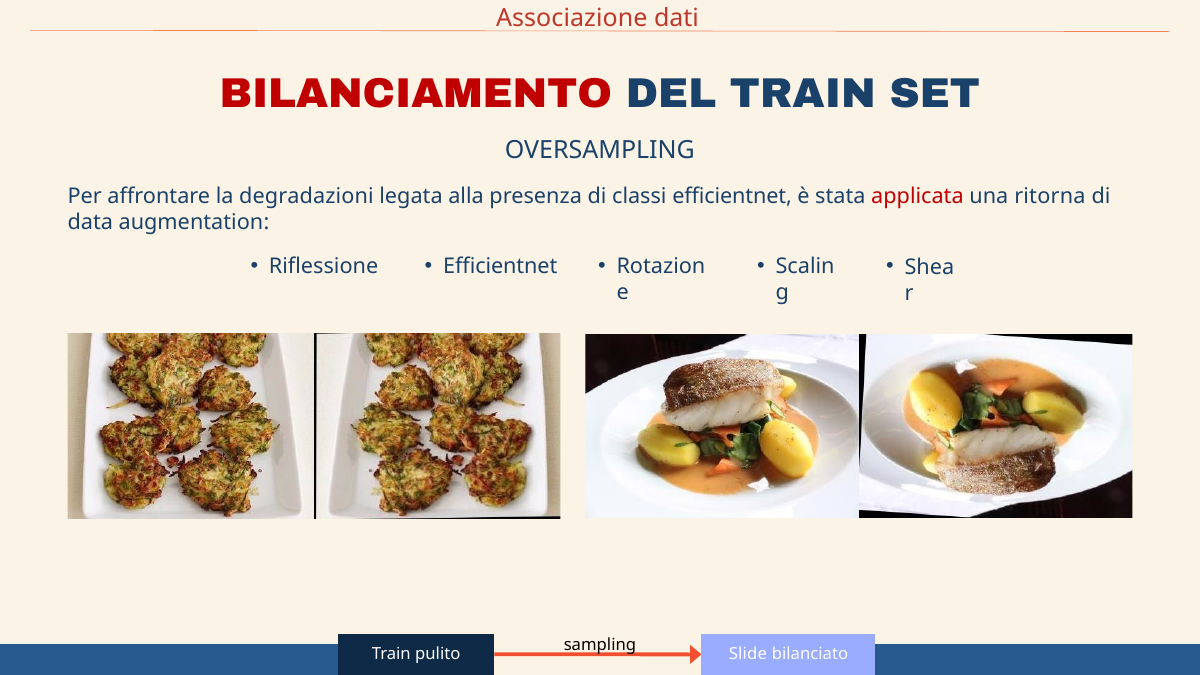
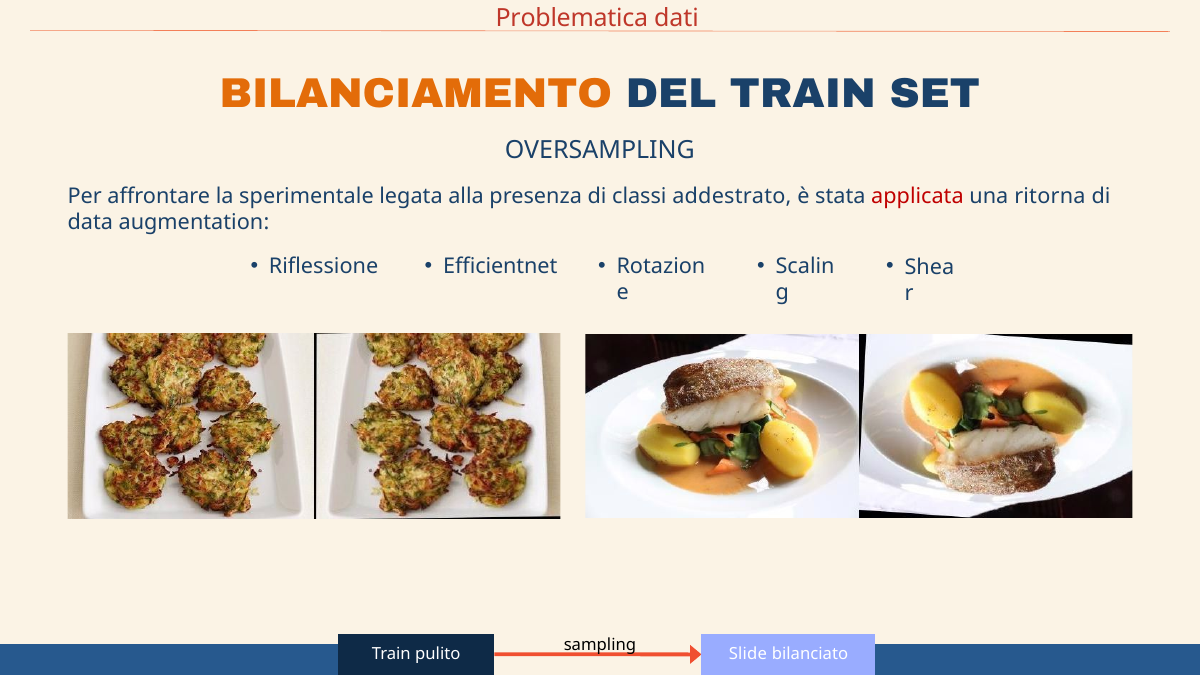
Associazione: Associazione -> Problematica
BILANCIAMENTO colour: red -> orange
degradazioni: degradazioni -> sperimentale
classi efficientnet: efficientnet -> addestrato
